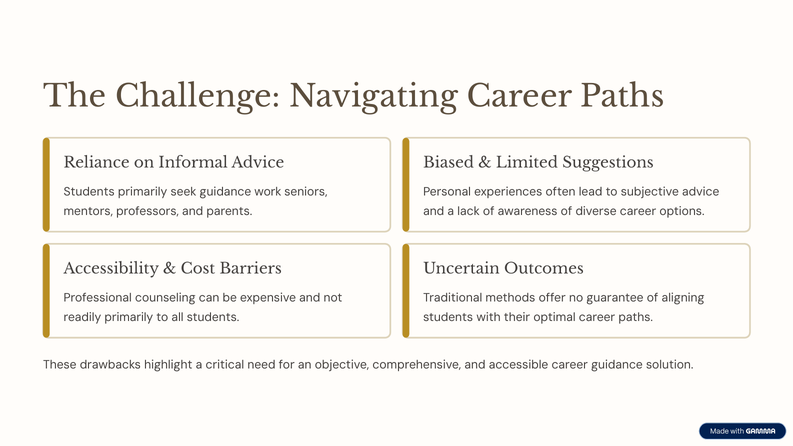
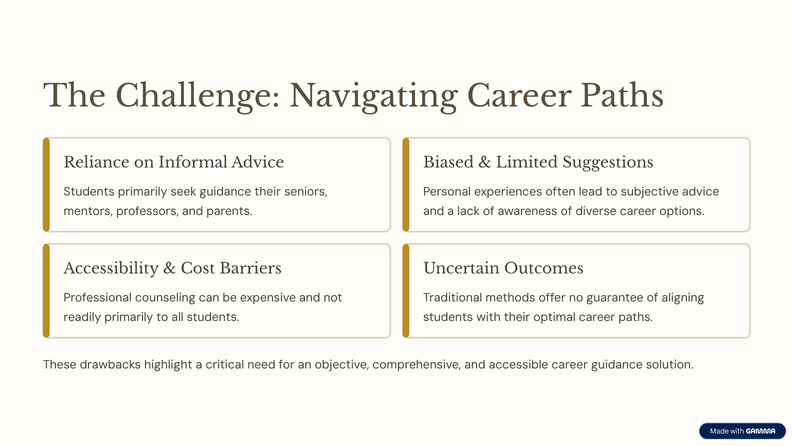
guidance work: work -> their
